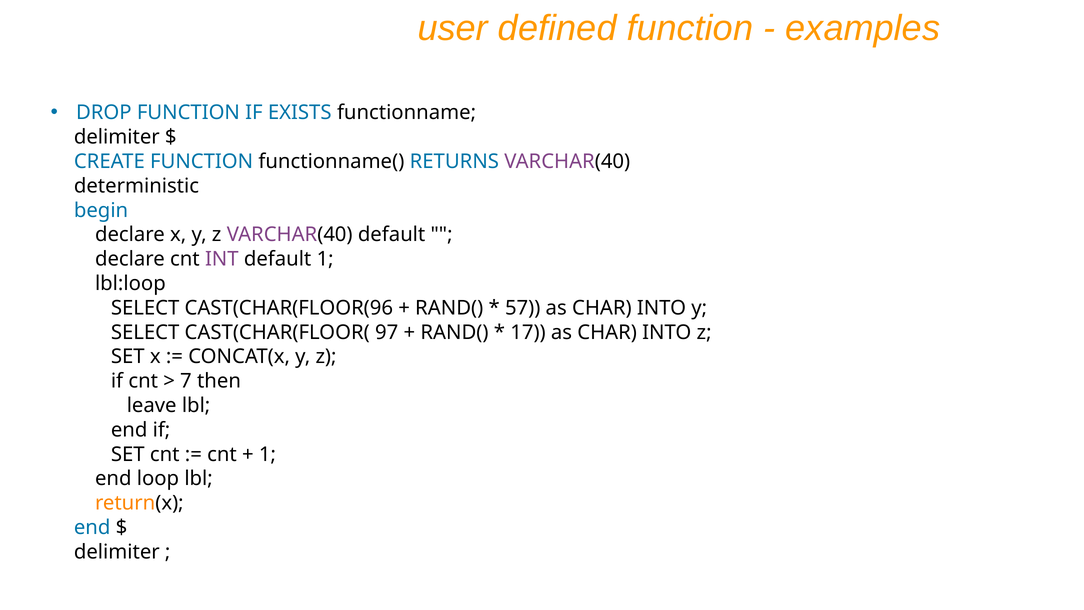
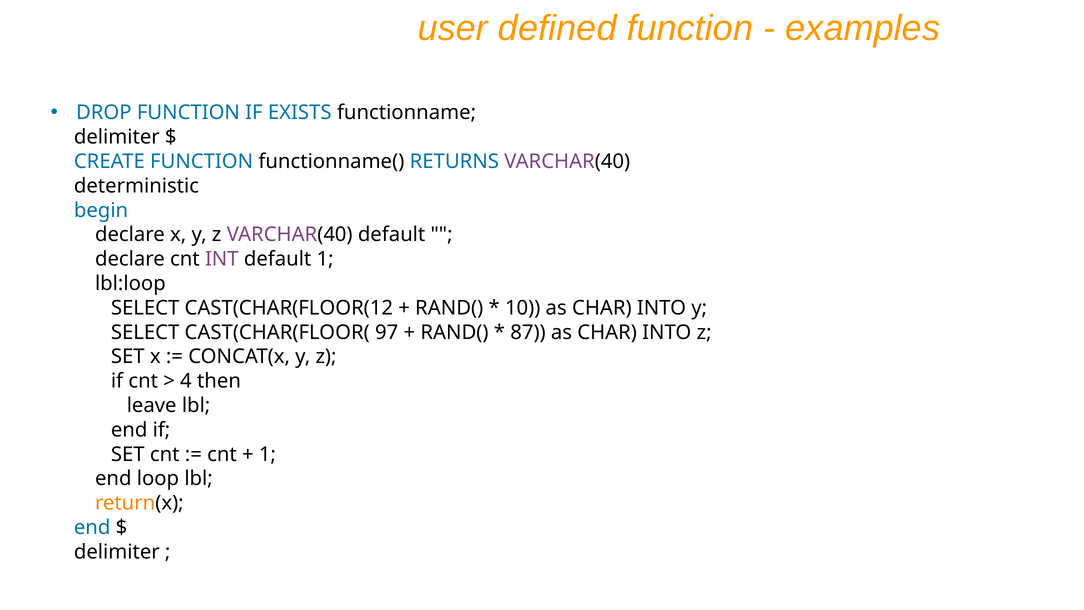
CAST(CHAR(FLOOR(96: CAST(CHAR(FLOOR(96 -> CAST(CHAR(FLOOR(12
57: 57 -> 10
17: 17 -> 87
7: 7 -> 4
